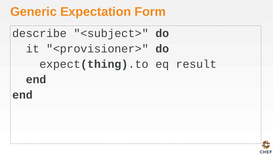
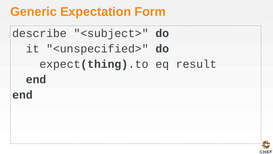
<provisioner>: <provisioner> -> <unspecified>
